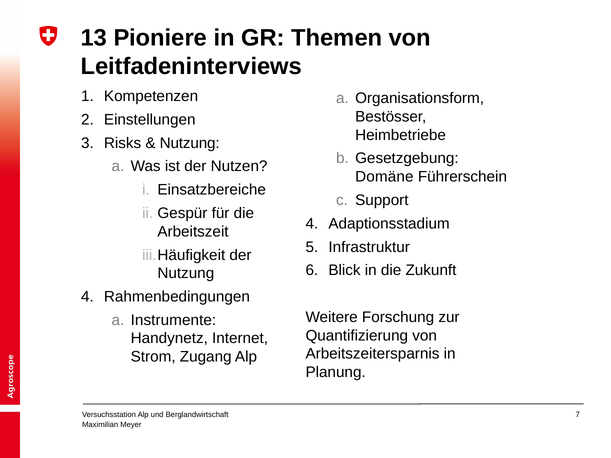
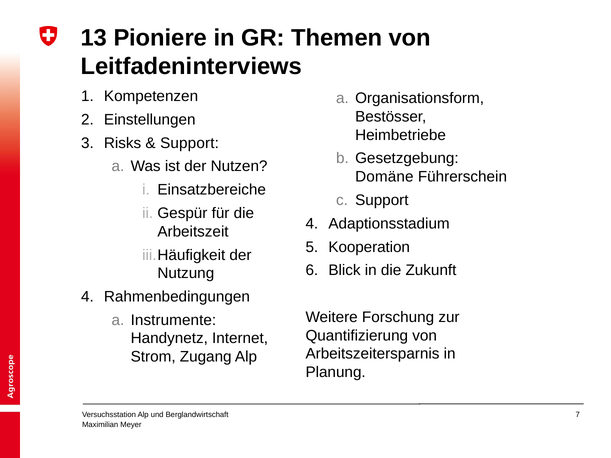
Nutzung at (190, 143): Nutzung -> Support
Infrastruktur: Infrastruktur -> Kooperation
